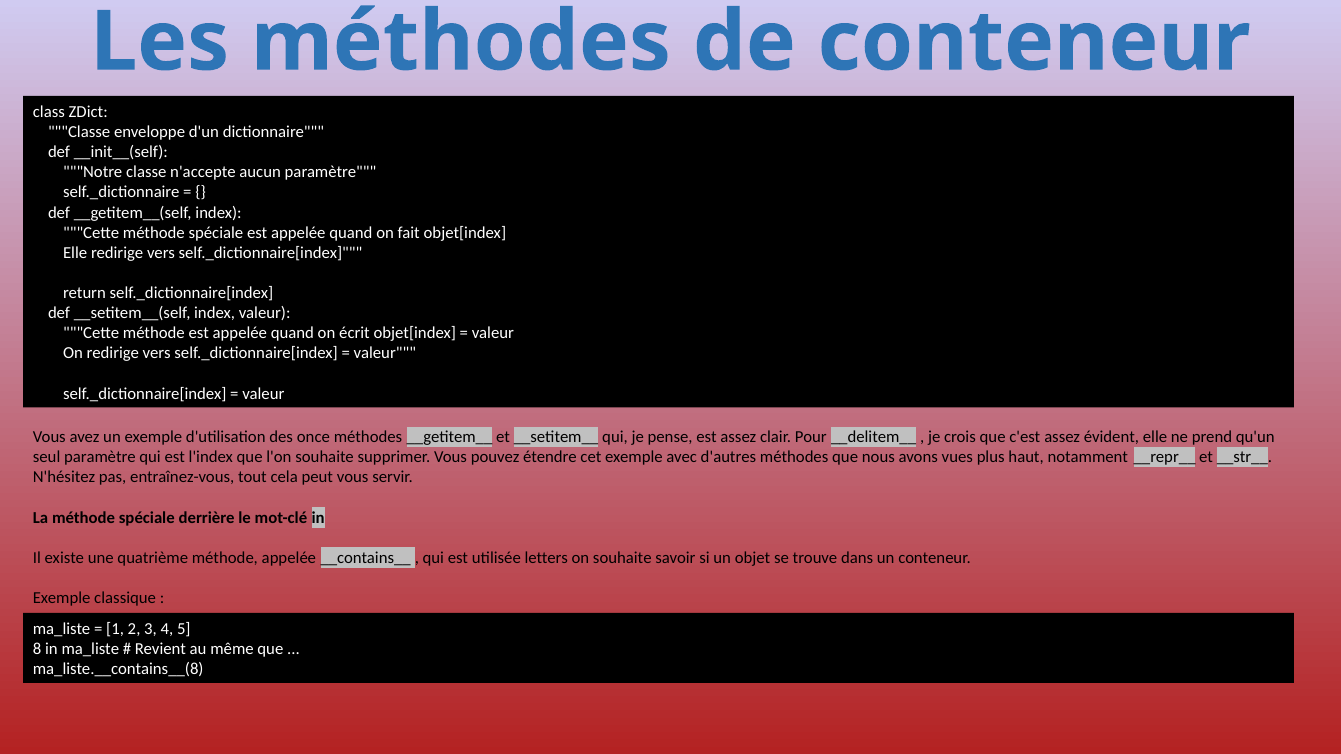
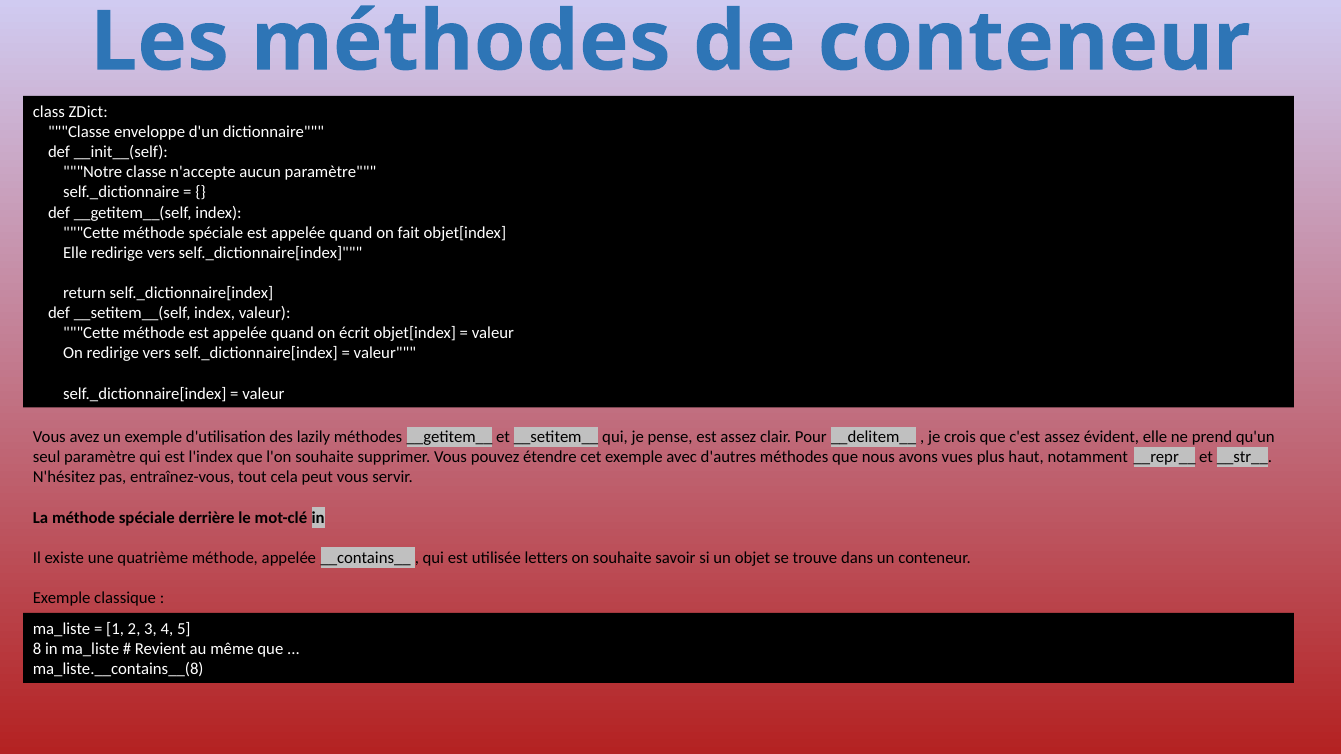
once: once -> lazily
